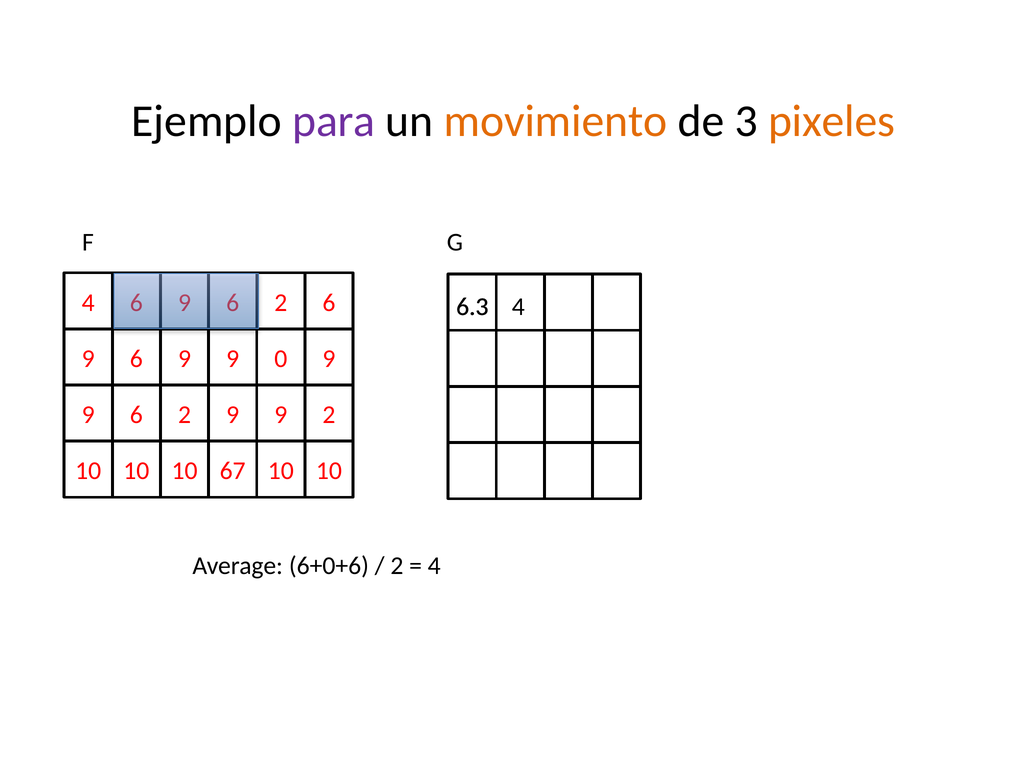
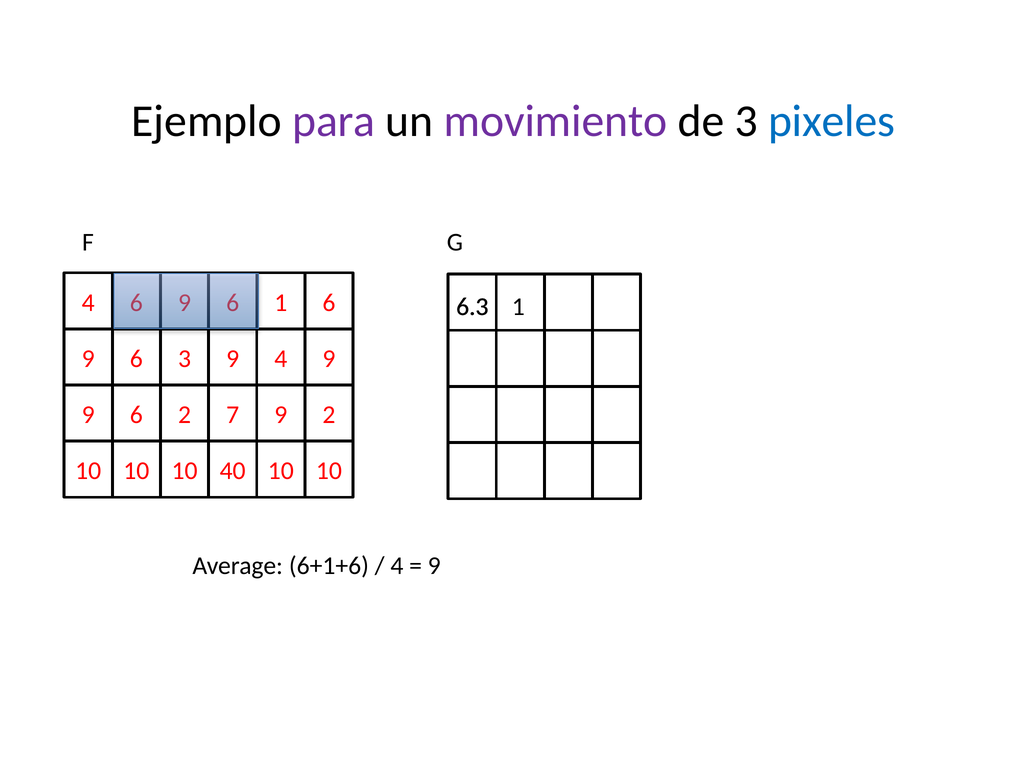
movimiento colour: orange -> purple
pixeles colour: orange -> blue
2 at (281, 303): 2 -> 1
4 at (518, 307): 4 -> 1
9 at (185, 359): 9 -> 3
9 0: 0 -> 4
6 2 9: 9 -> 7
67: 67 -> 40
6+0+6: 6+0+6 -> 6+1+6
2 at (397, 566): 2 -> 4
4 at (434, 566): 4 -> 9
